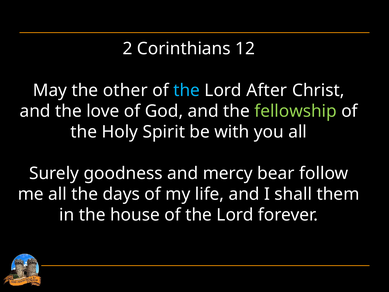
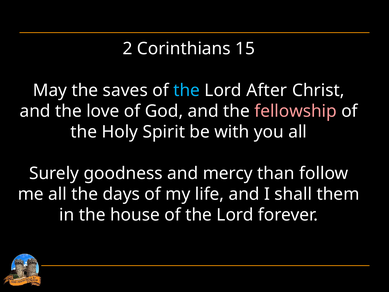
12: 12 -> 15
other: other -> saves
fellowship colour: light green -> pink
bear: bear -> than
